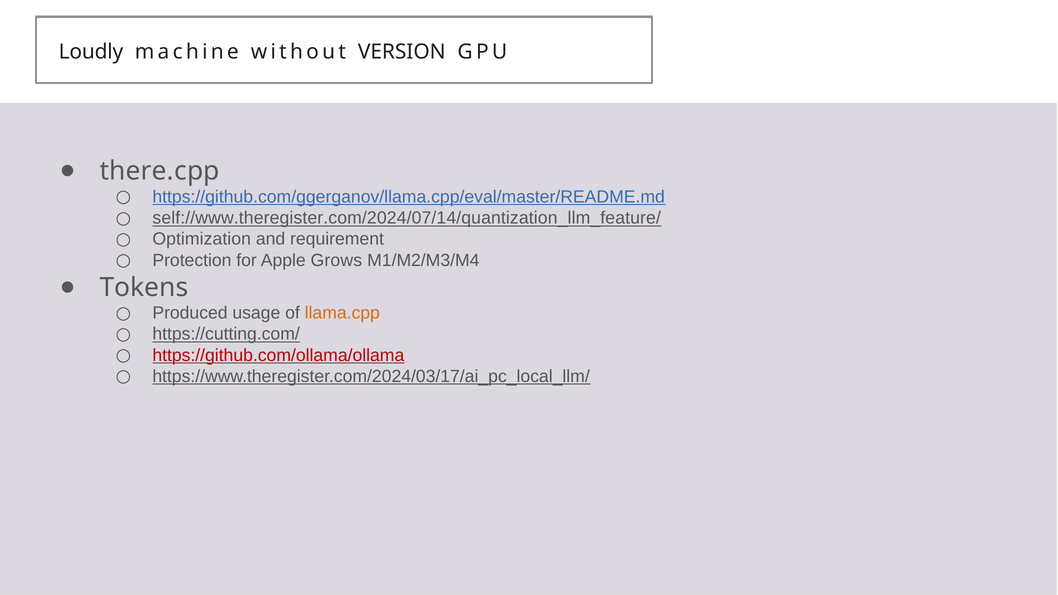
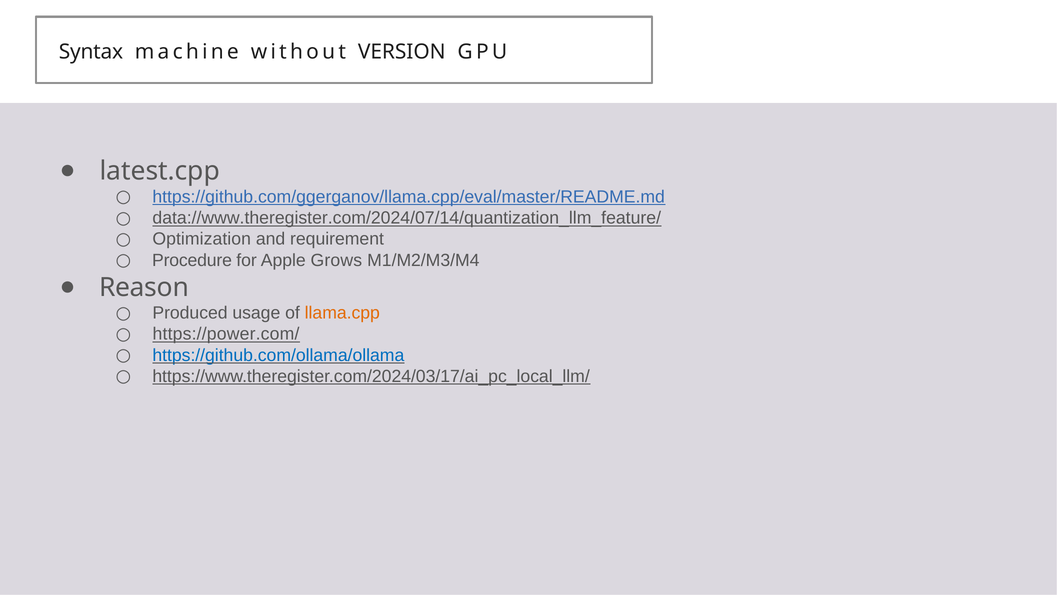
Loudly: Loudly -> Syntax
there.cpp: there.cpp -> latest.cpp
self://www.theregister.com/2024/07/14/quantization_llm_feature/: self://www.theregister.com/2024/07/14/quantization_llm_feature/ -> data://www.theregister.com/2024/07/14/quantization_llm_feature/
Protection: Protection -> Procedure
Tokens: Tokens -> Reason
https://cutting.com/: https://cutting.com/ -> https://power.com/
https://github.com/ollama/ollama colour: red -> blue
